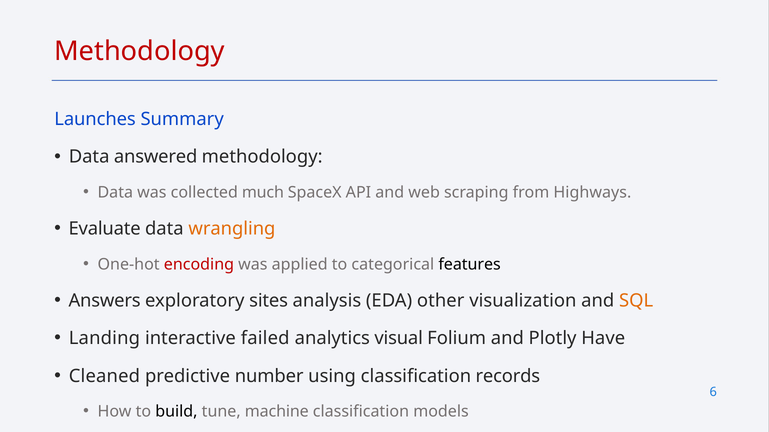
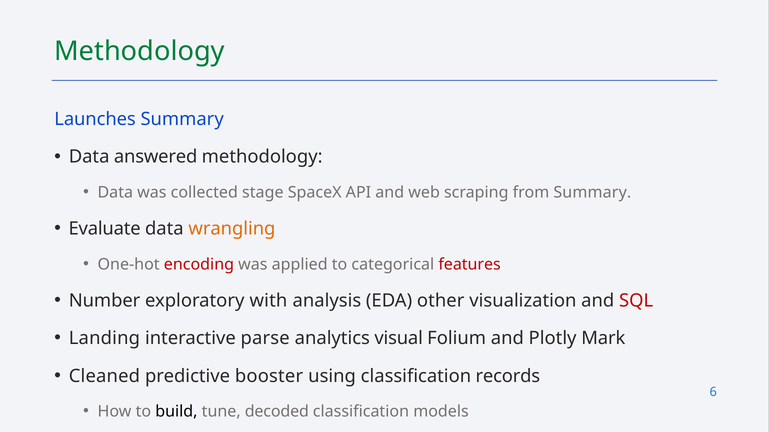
Methodology at (139, 51) colour: red -> green
much: much -> stage
from Highways: Highways -> Summary
features colour: black -> red
Answers: Answers -> Number
sites: sites -> with
SQL colour: orange -> red
failed: failed -> parse
Have: Have -> Mark
number: number -> booster
machine: machine -> decoded
